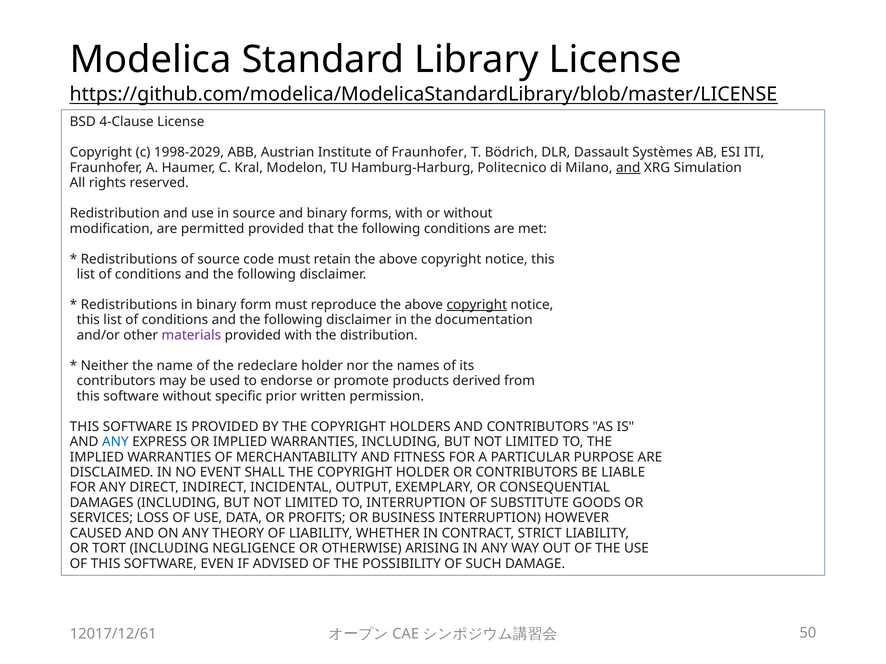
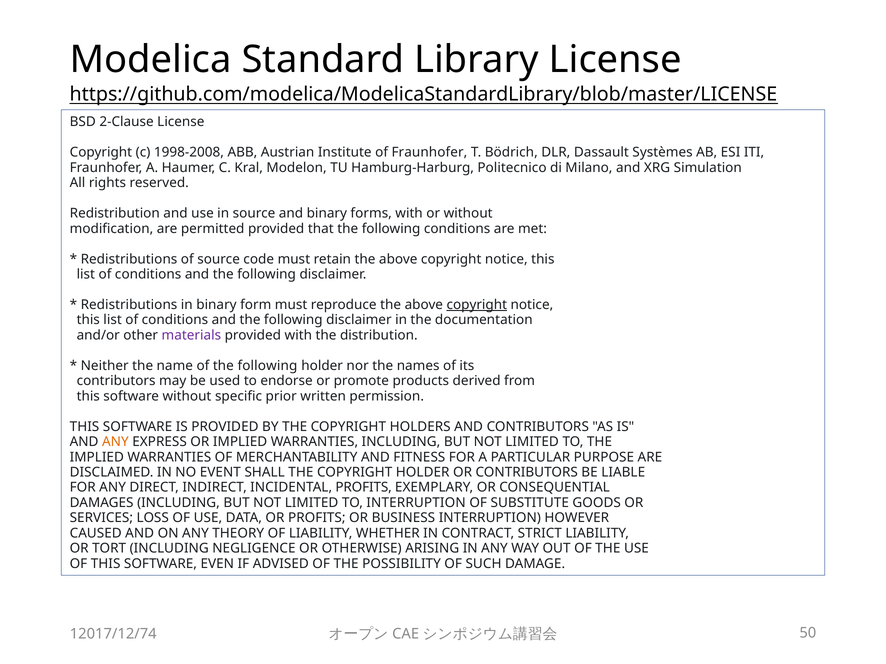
4-Clause: 4-Clause -> 2-Clause
1998-2029: 1998-2029 -> 1998-2008
and at (628, 168) underline: present -> none
of the redeclare: redeclare -> following
ANY at (115, 442) colour: blue -> orange
INCIDENTAL OUTPUT: OUTPUT -> PROFITS
12017/12/61: 12017/12/61 -> 12017/12/74
